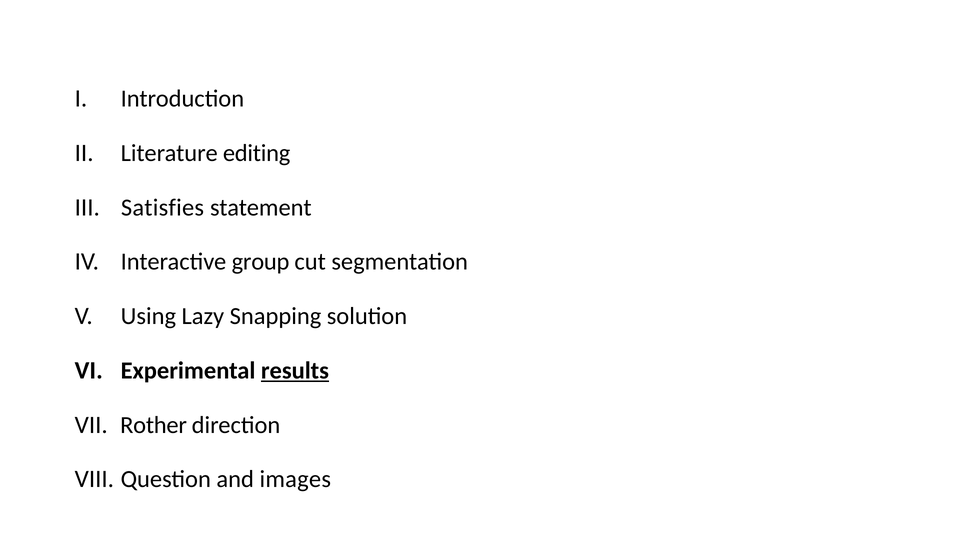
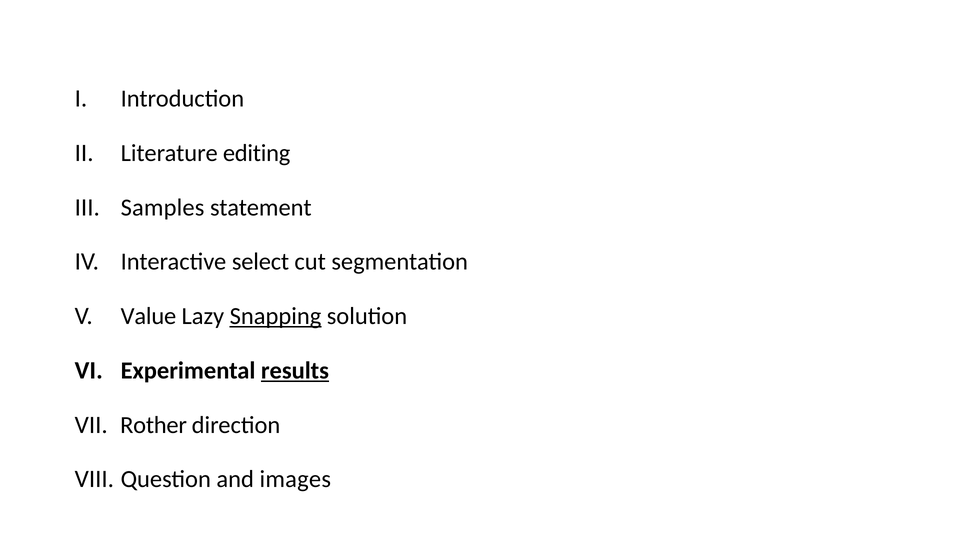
Satisfies: Satisfies -> Samples
group: group -> select
Using: Using -> Value
Snapping underline: none -> present
